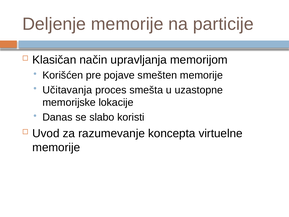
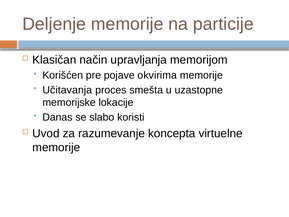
smešten: smešten -> okvirima
